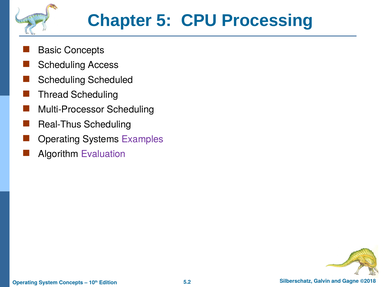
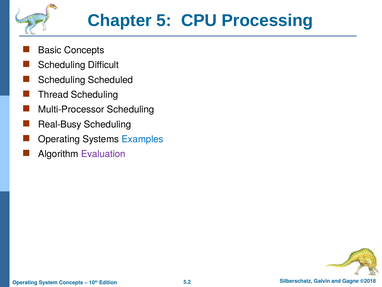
Access: Access -> Difficult
Real-Thus: Real-Thus -> Real-Busy
Examples colour: purple -> blue
